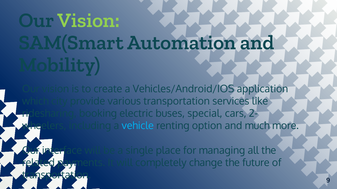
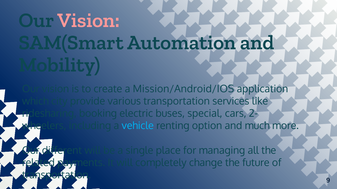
Vision at (89, 20) colour: light green -> pink
Vehicles/Android/IOS: Vehicles/Android/IOS -> Mission/Android/IOS
interface: interface -> different
